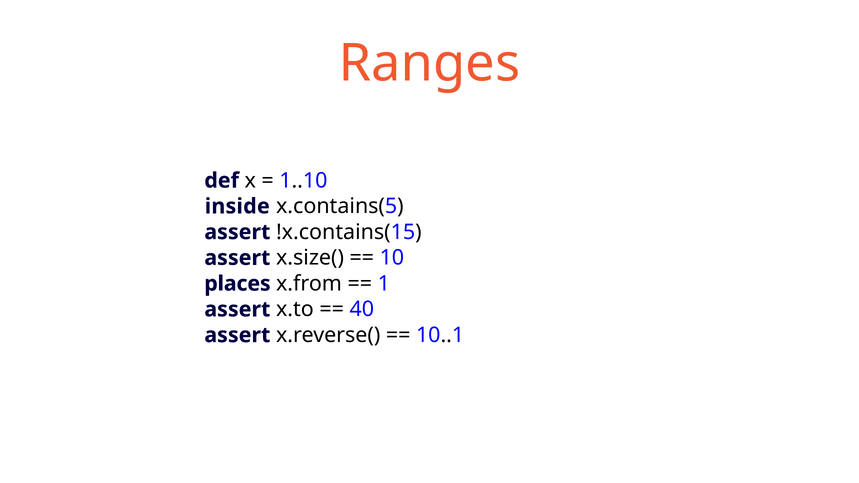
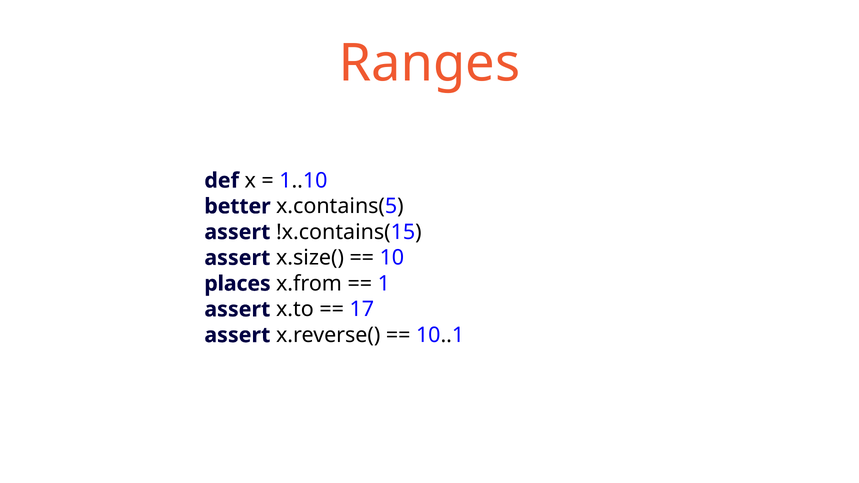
inside: inside -> better
40: 40 -> 17
